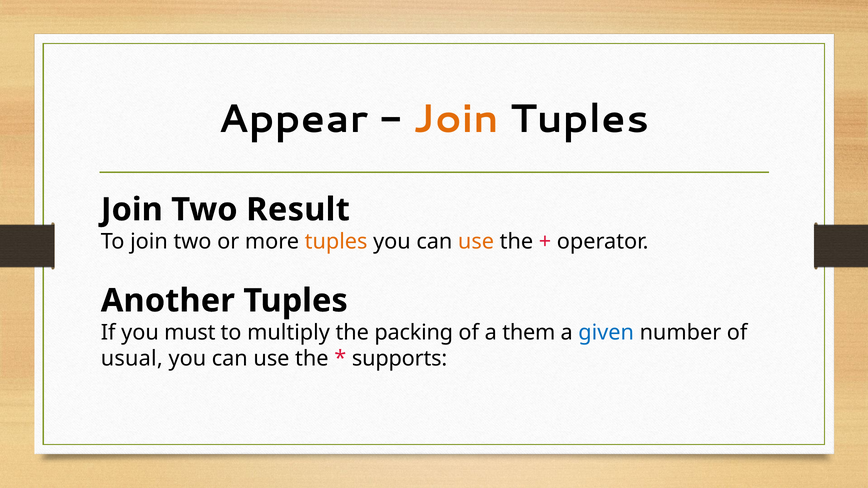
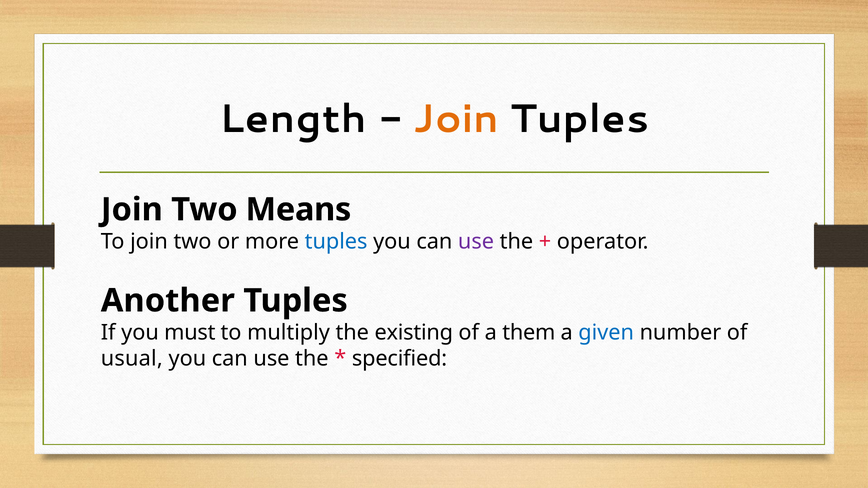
Appear: Appear -> Length
Result: Result -> Means
tuples at (336, 242) colour: orange -> blue
use at (476, 242) colour: orange -> purple
packing: packing -> existing
supports: supports -> specified
